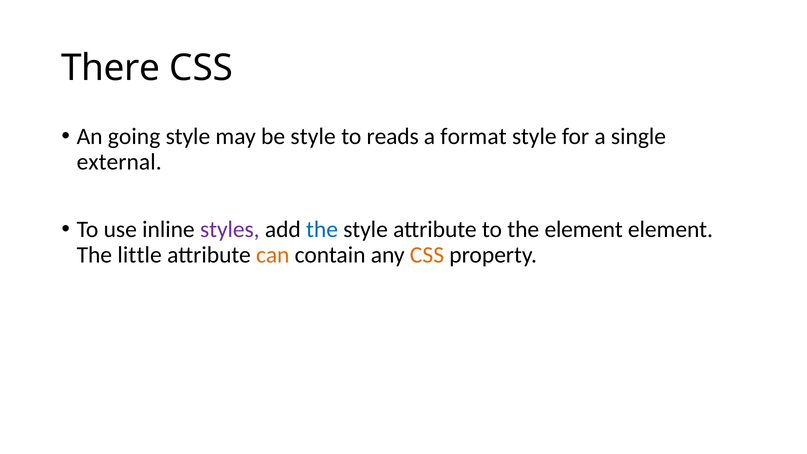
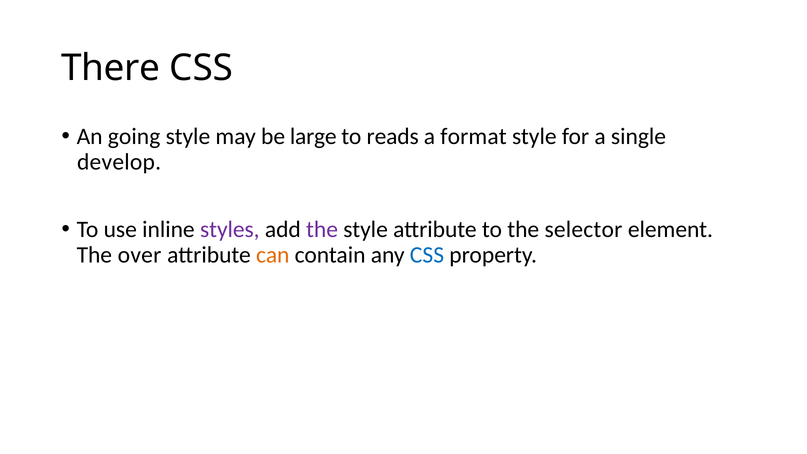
be style: style -> large
external: external -> develop
the at (322, 230) colour: blue -> purple
the element: element -> selector
little: little -> over
CSS at (427, 255) colour: orange -> blue
